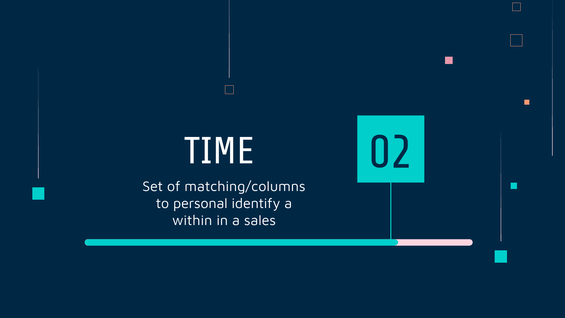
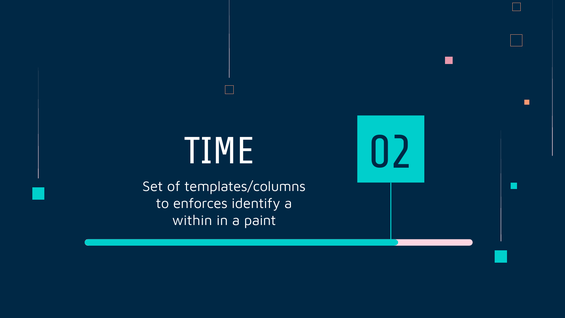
matching/columns: matching/columns -> templates/columns
personal: personal -> enforces
sales: sales -> paint
